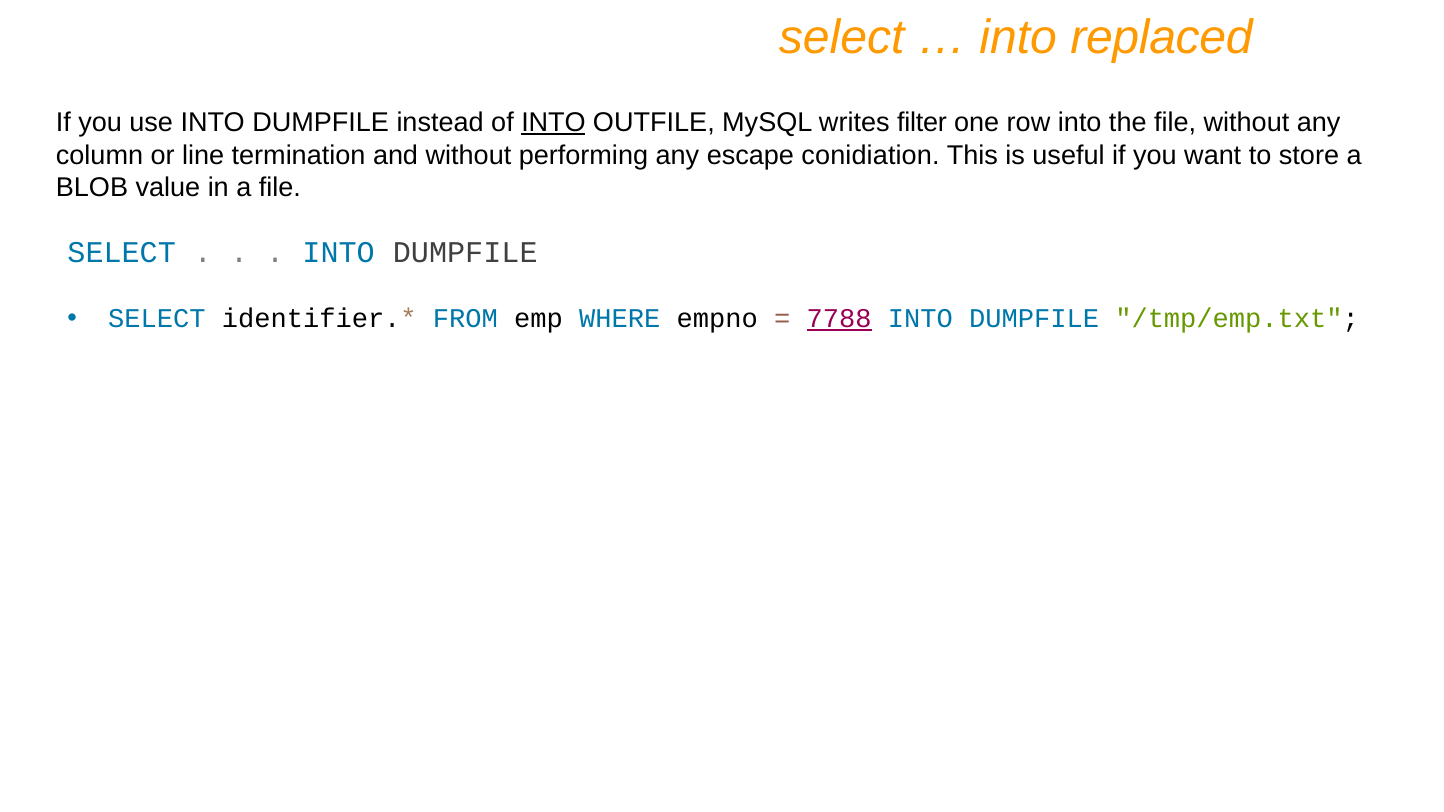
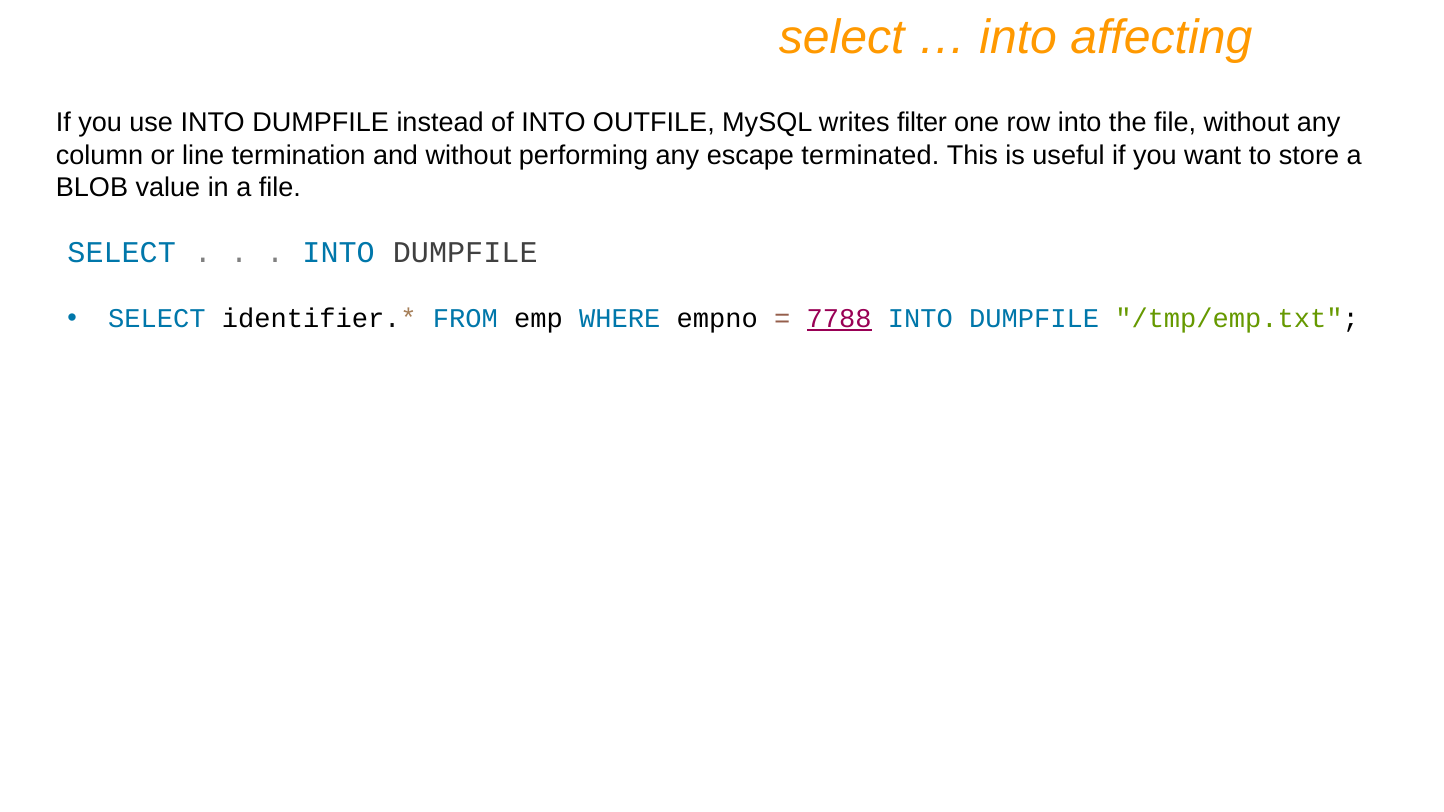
replaced: replaced -> affecting
INTO at (553, 123) underline: present -> none
conidiation: conidiation -> terminated
